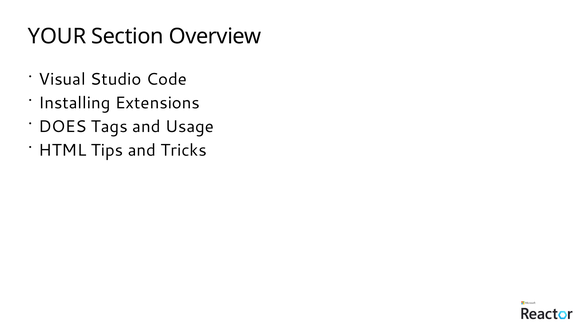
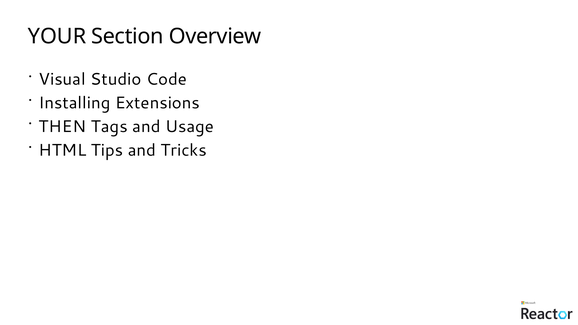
DOES: DOES -> THEN
